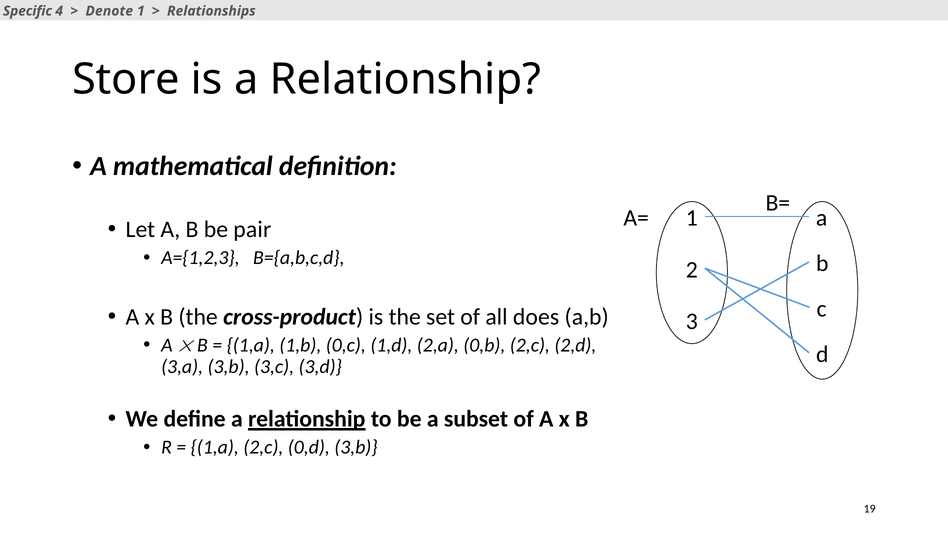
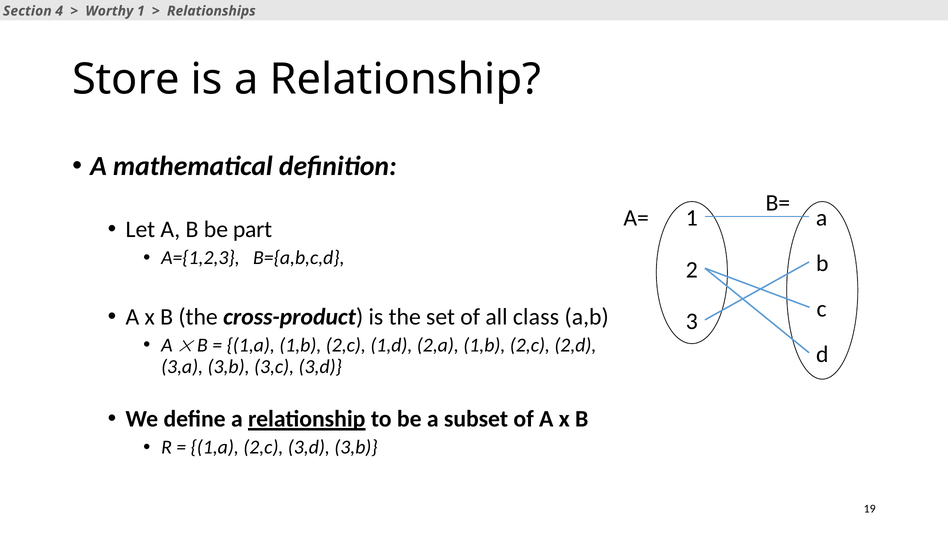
Specific: Specific -> Section
Denote: Denote -> Worthy
pair: pair -> part
does: does -> class
1,a 1,b 0,c: 0,c -> 2,c
2,a 0,b: 0,b -> 1,b
2,c 0,d: 0,d -> 3,d
